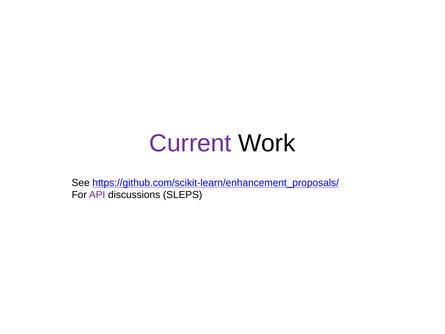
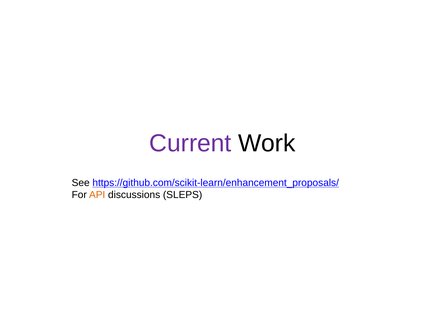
API colour: purple -> orange
